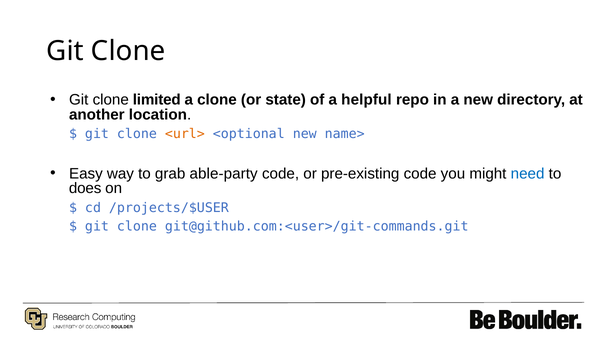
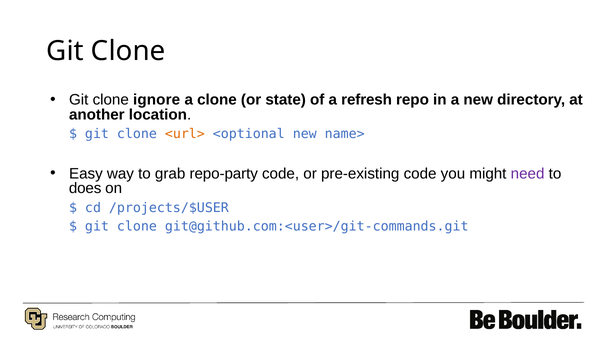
limited: limited -> ignore
helpful: helpful -> refresh
able-party: able-party -> repo-party
need colour: blue -> purple
